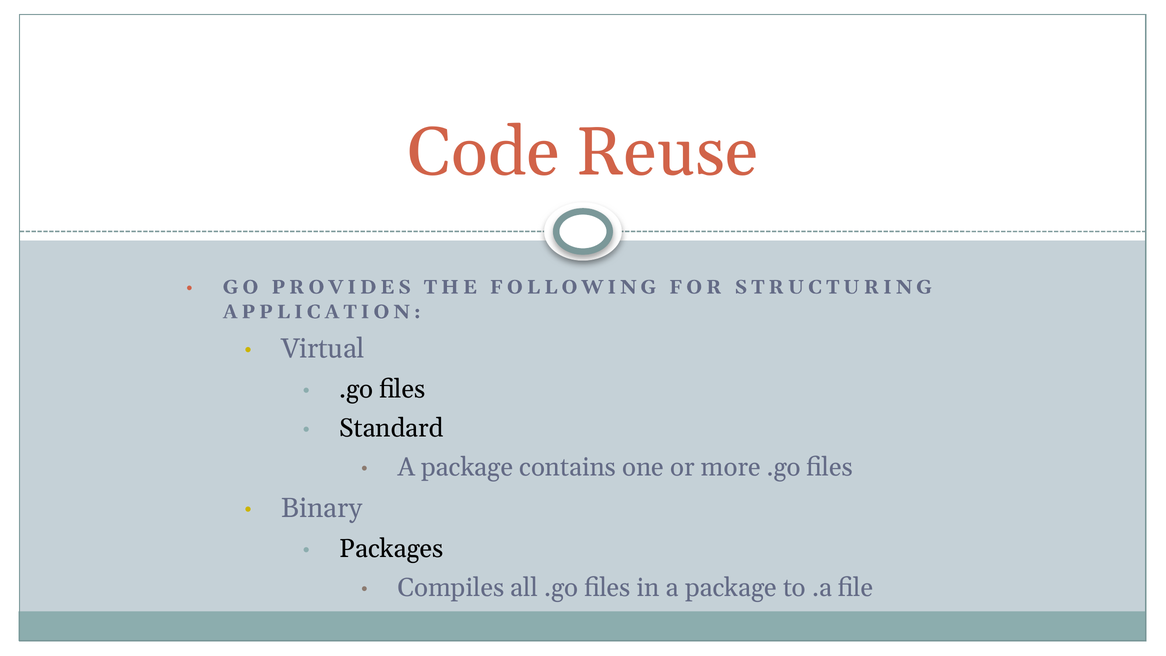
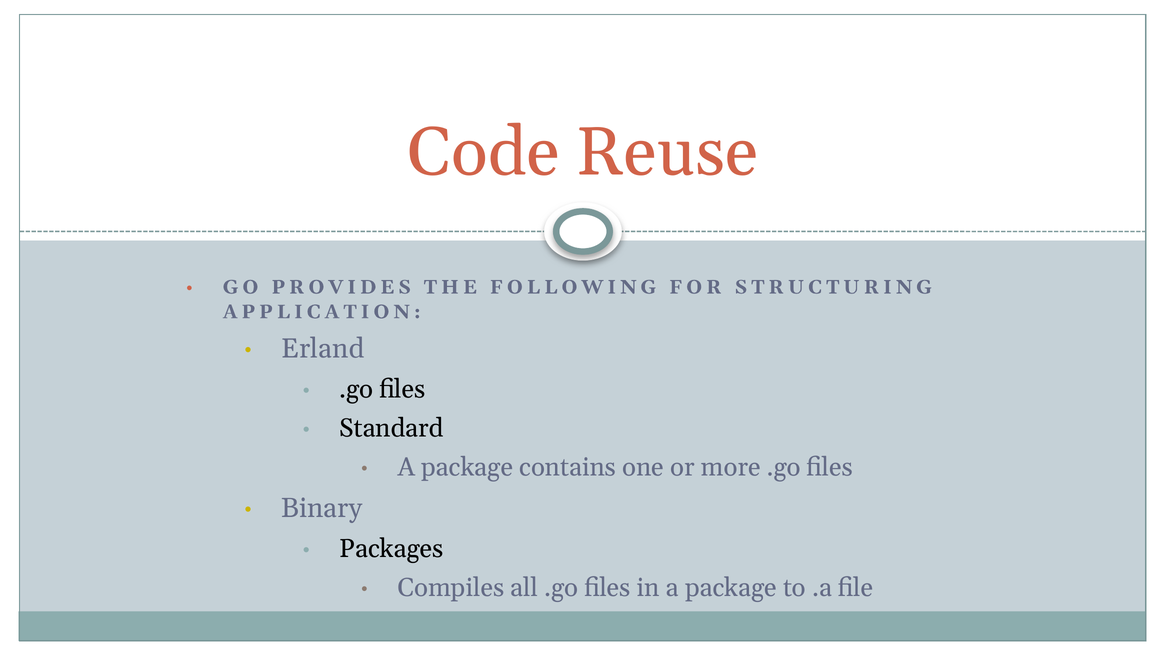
Virtual: Virtual -> Erland
